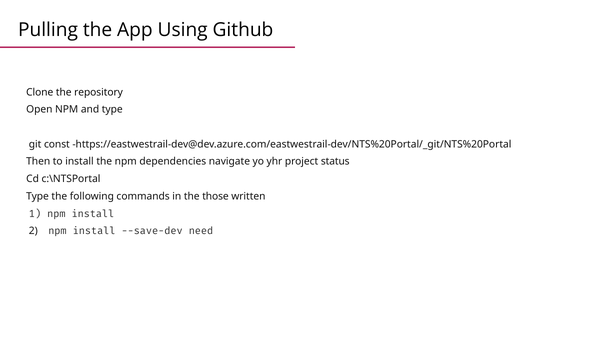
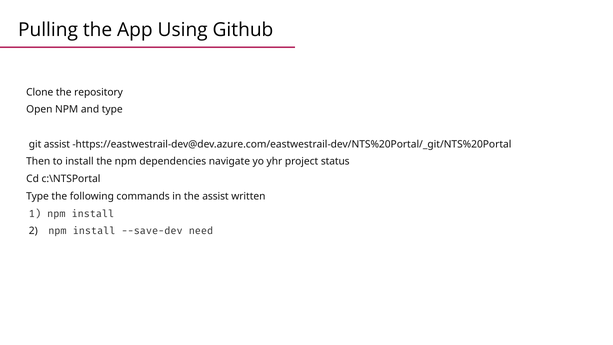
git const: const -> assist
the those: those -> assist
